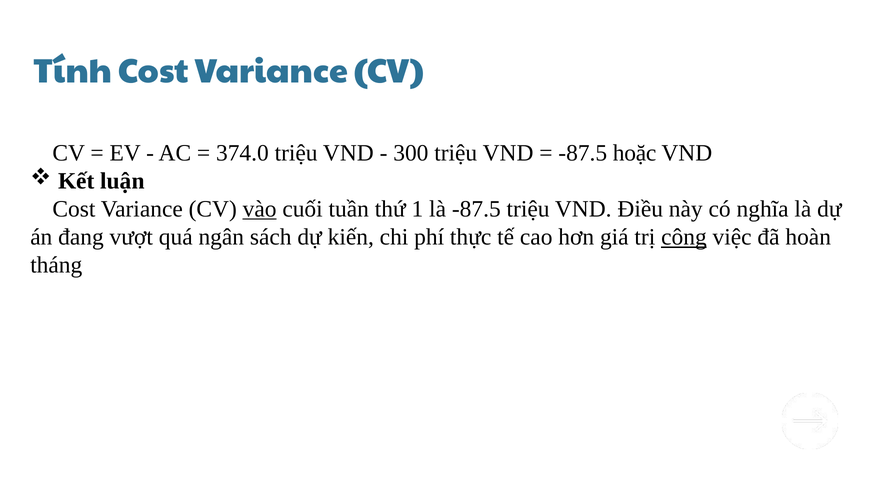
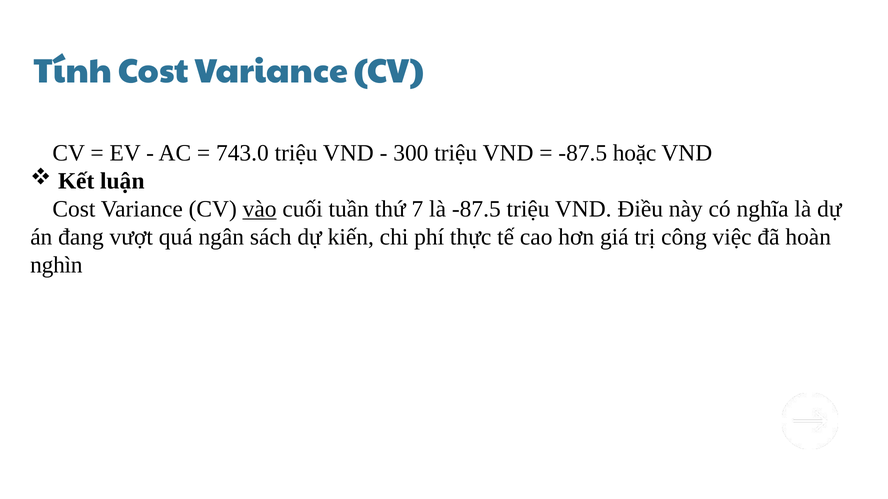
374.0: 374.0 -> 743.0
1: 1 -> 7
công underline: present -> none
tháng: tháng -> nghìn
